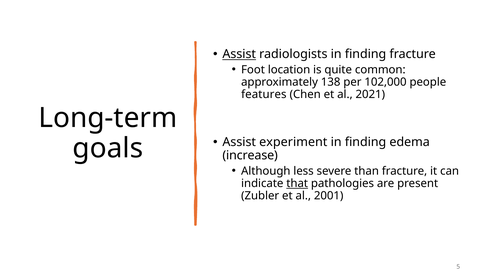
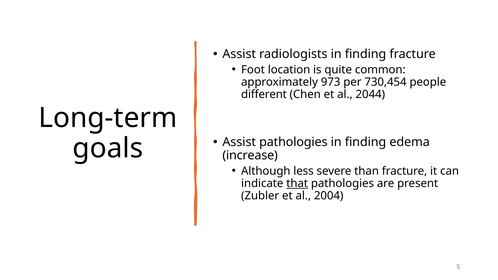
Assist at (239, 54) underline: present -> none
138: 138 -> 973
102,000: 102,000 -> 730,454
features: features -> different
2021: 2021 -> 2044
Assist experiment: experiment -> pathologies
2001: 2001 -> 2004
